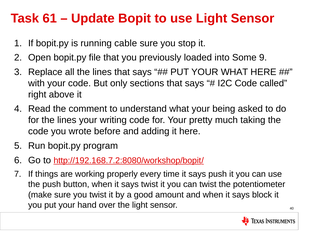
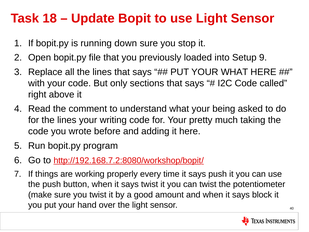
61: 61 -> 18
cable: cable -> down
Some: Some -> Setup
